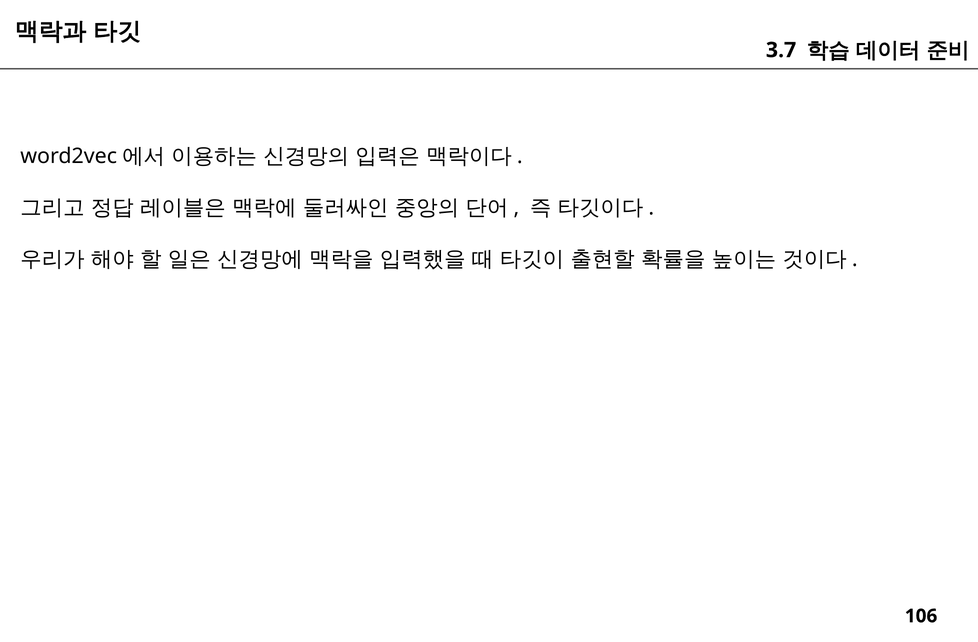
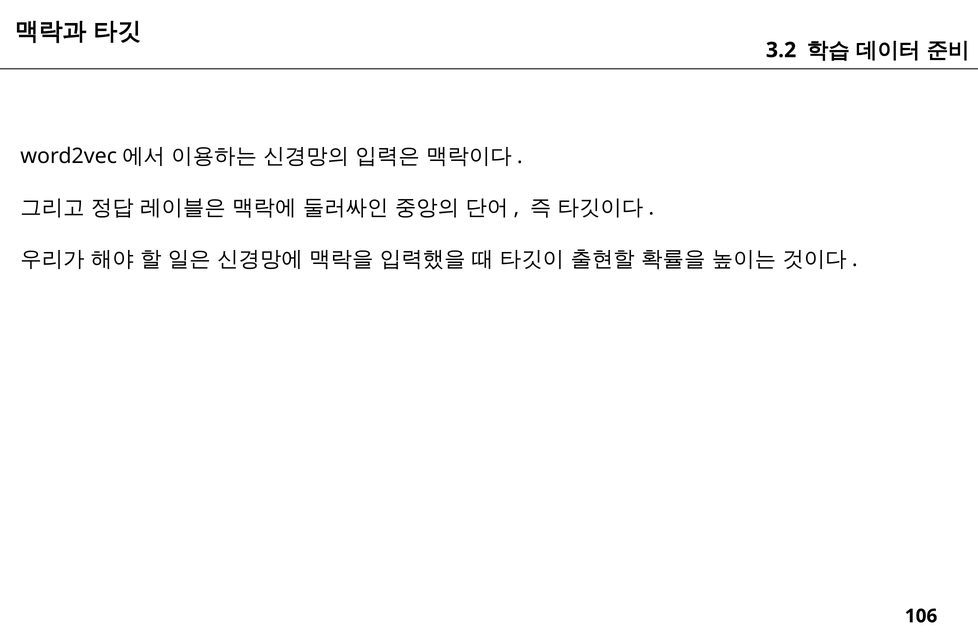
3.7: 3.7 -> 3.2
